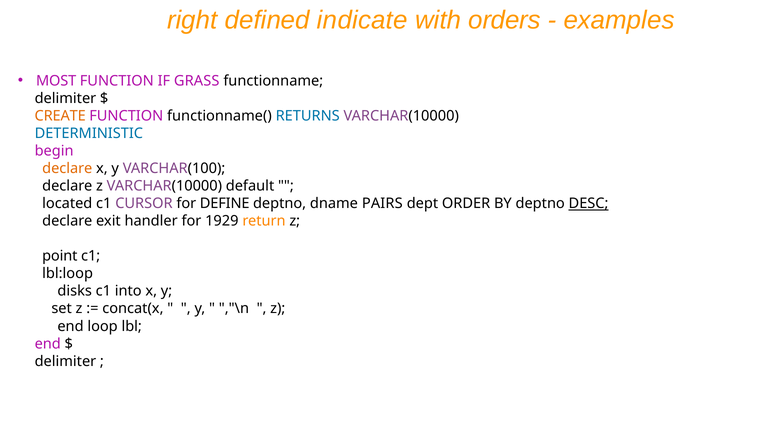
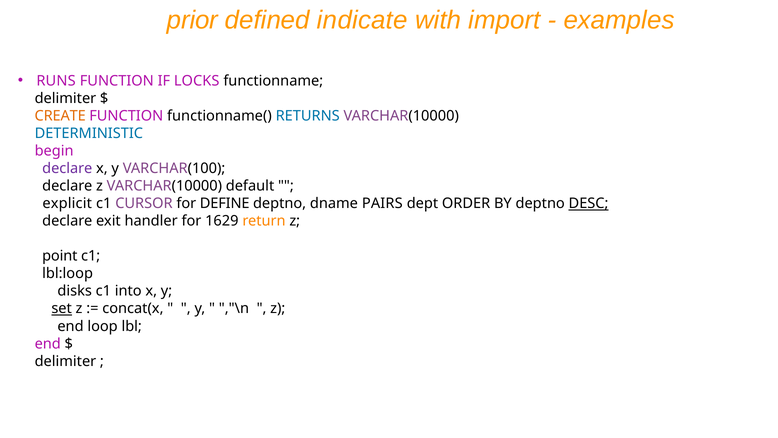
right: right -> prior
orders: orders -> import
MOST: MOST -> RUNS
GRASS: GRASS -> LOCKS
declare at (67, 168) colour: orange -> purple
located: located -> explicit
1929: 1929 -> 1629
set underline: none -> present
